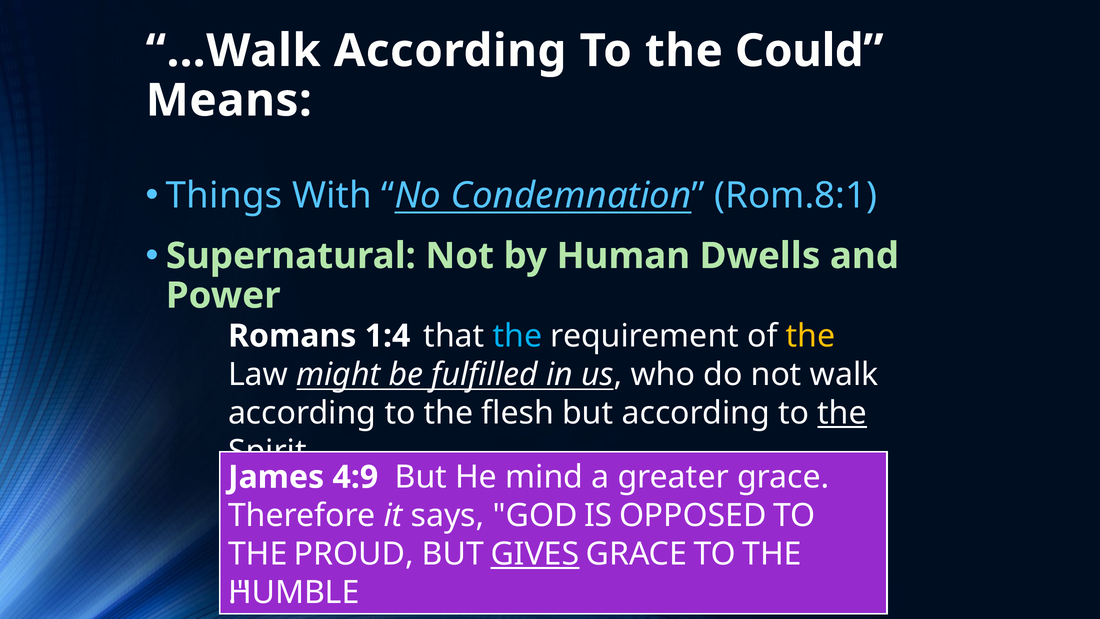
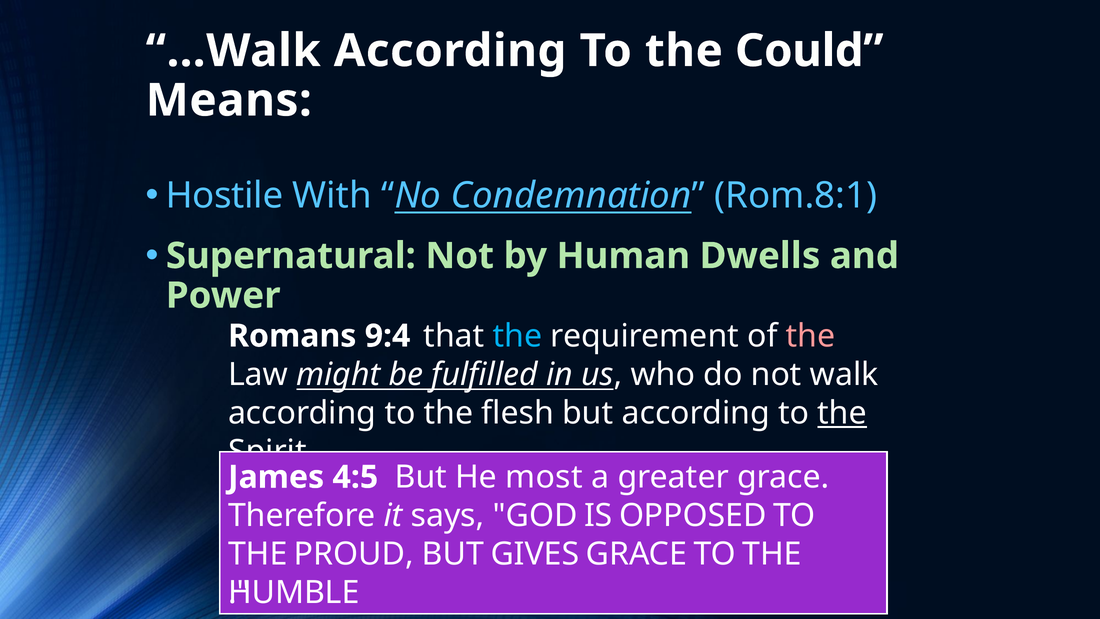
Things: Things -> Hostile
1:4: 1:4 -> 9:4
the at (811, 336) colour: yellow -> pink
4:9: 4:9 -> 4:5
mind: mind -> most
GIVES underline: present -> none
